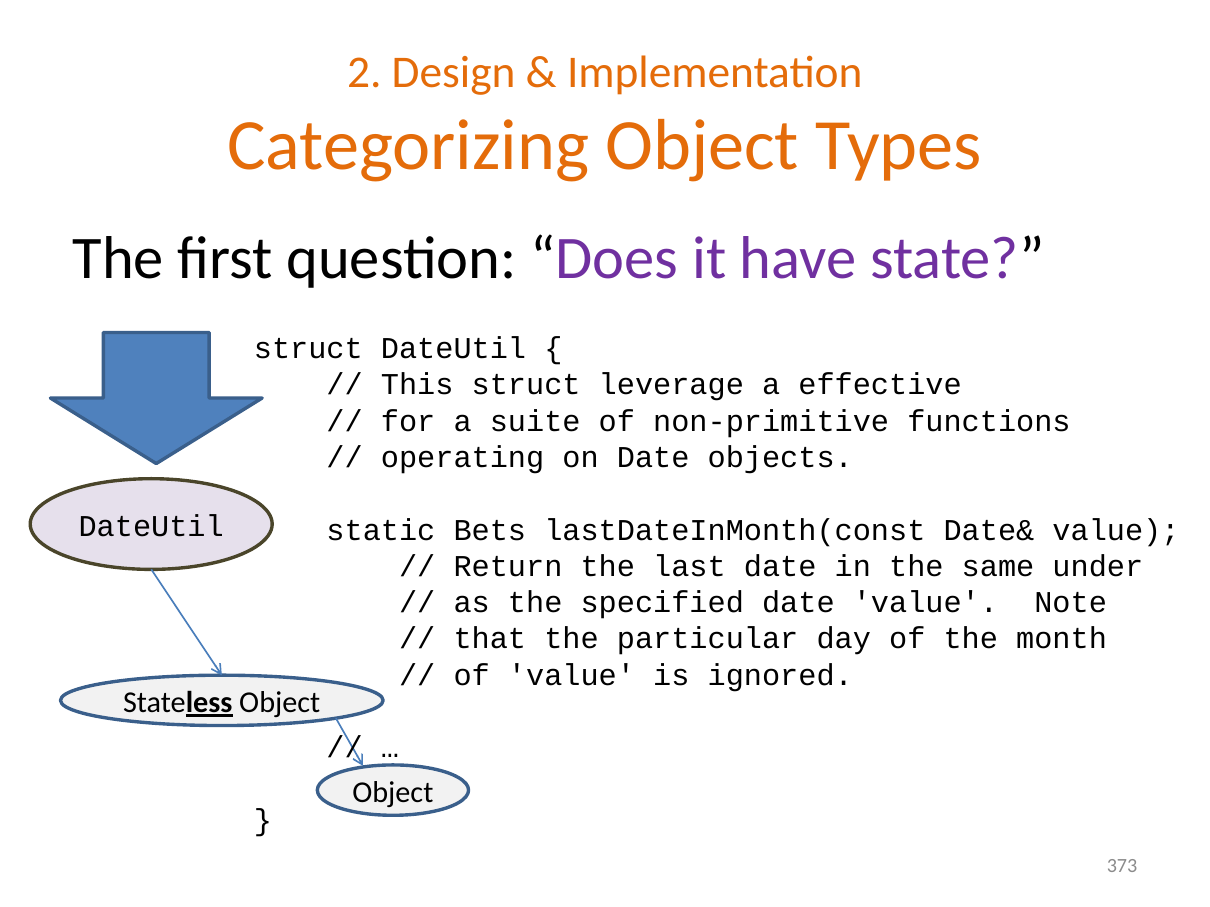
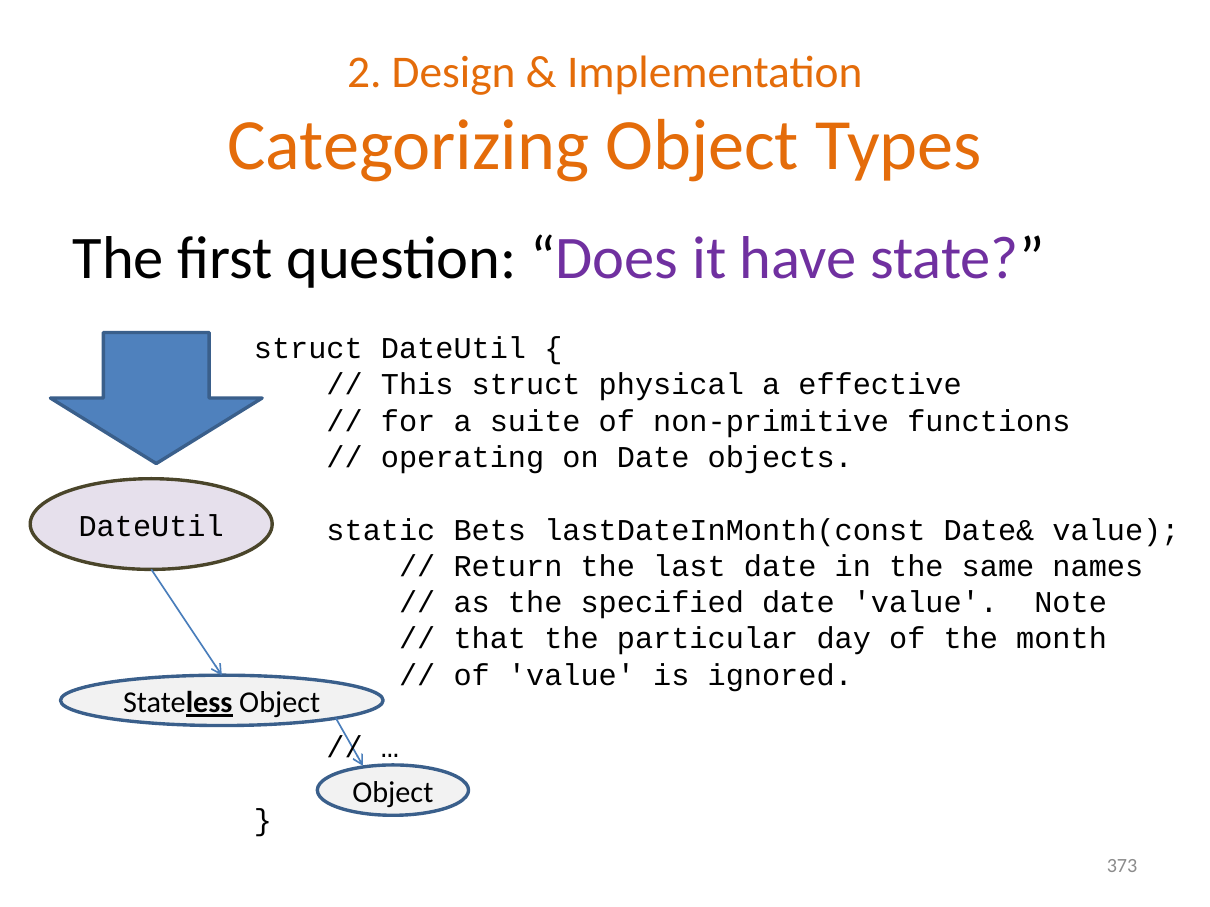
leverage: leverage -> physical
under: under -> names
